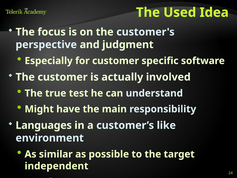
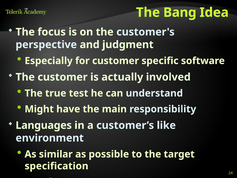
Used: Used -> Bang
independent: independent -> specification
